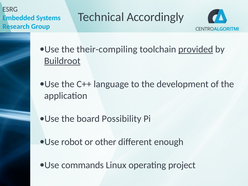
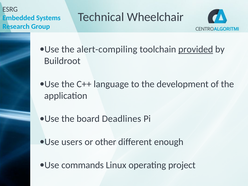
Accordingly: Accordingly -> Wheelchair
their-compiling: their-compiling -> alert-compiling
Buildroot underline: present -> none
Possibility: Possibility -> Deadlines
robot: robot -> users
